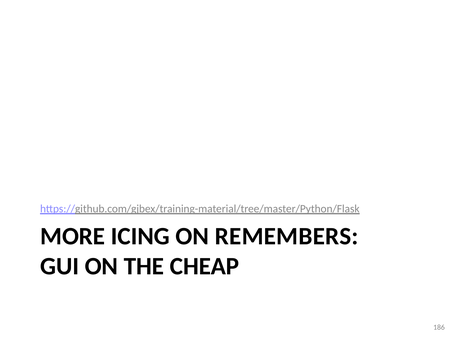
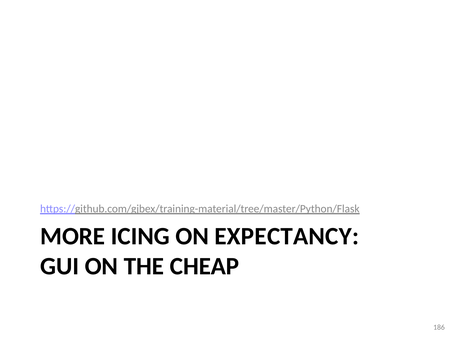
REMEMBERS: REMEMBERS -> EXPECTANCY
